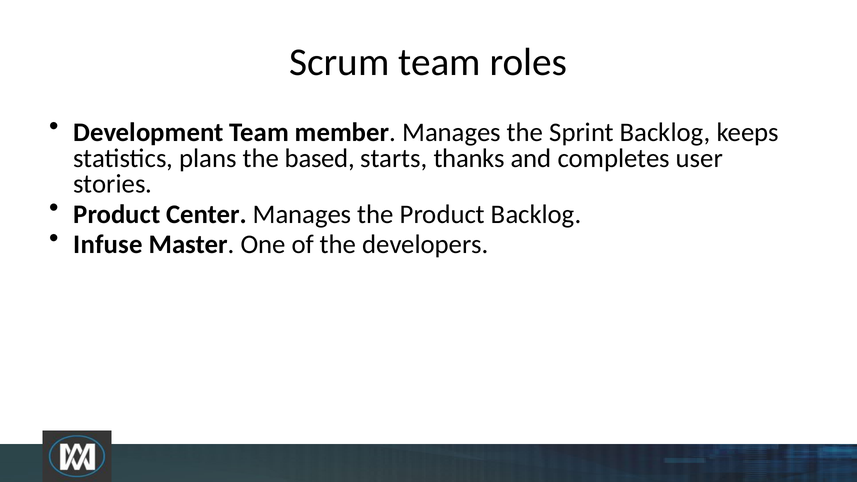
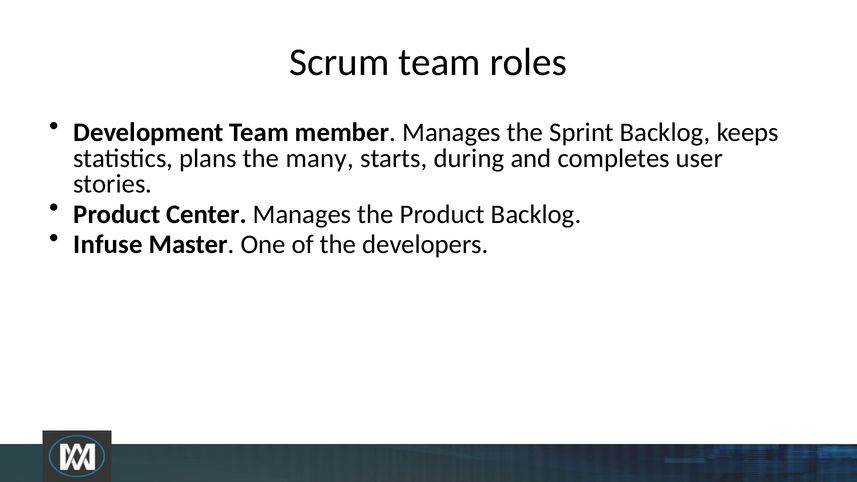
based: based -> many
thanks: thanks -> during
